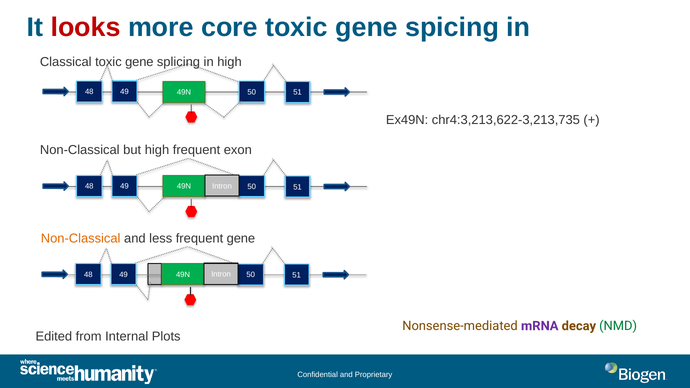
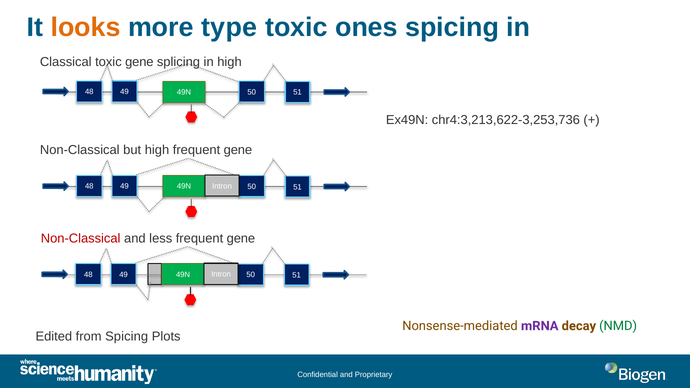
looks colour: red -> orange
core: core -> type
gene at (367, 27): gene -> ones
chr4:3,213,622-3,213,735: chr4:3,213,622-3,213,735 -> chr4:3,213,622-3,253,736
high frequent exon: exon -> gene
Non-Classical at (81, 239) colour: orange -> red
from Internal: Internal -> Spicing
